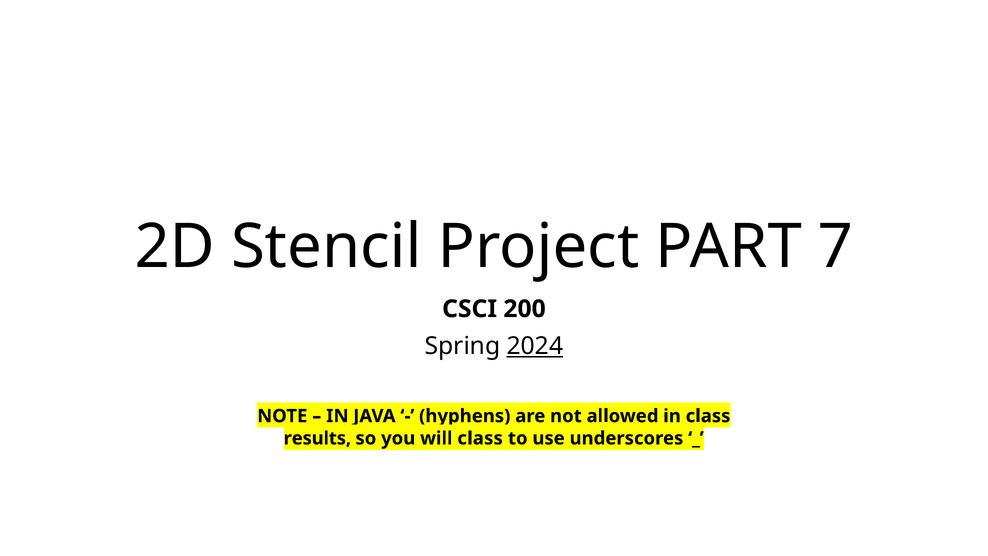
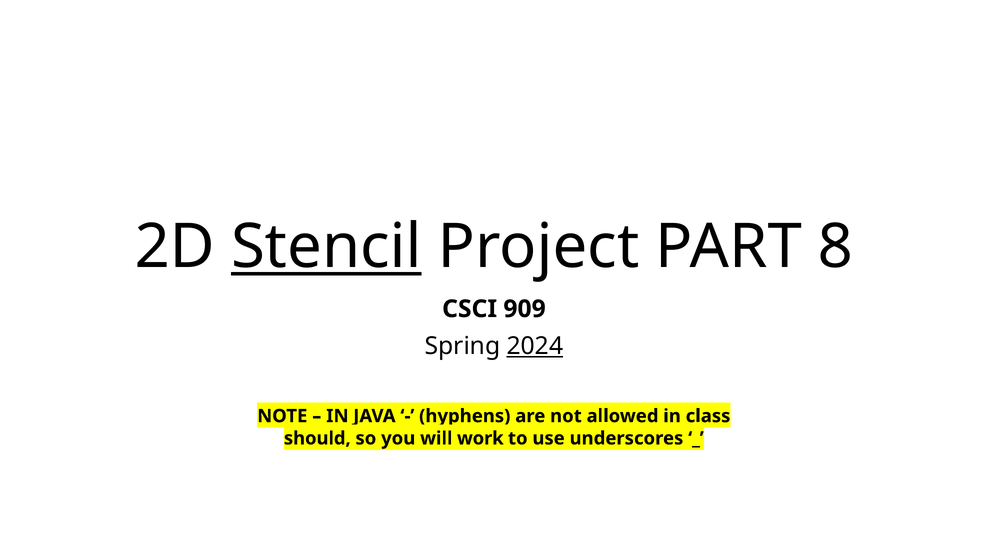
Stencil underline: none -> present
7: 7 -> 8
200: 200 -> 909
results: results -> should
will class: class -> work
